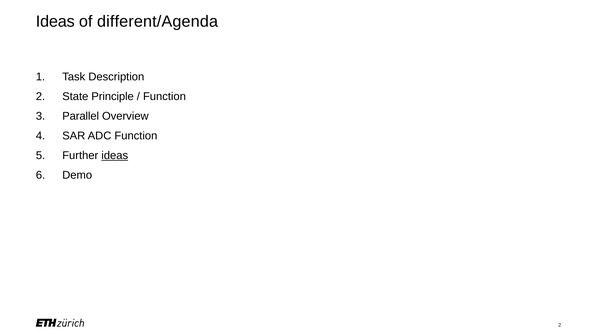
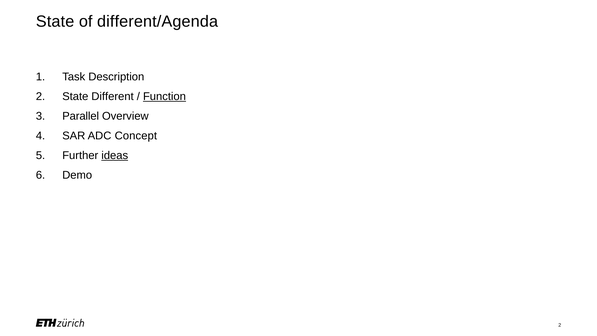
Ideas at (55, 21): Ideas -> State
Principle: Principle -> Different
Function at (164, 96) underline: none -> present
ADC Function: Function -> Concept
